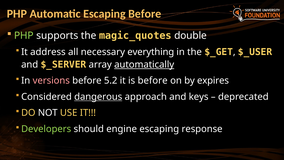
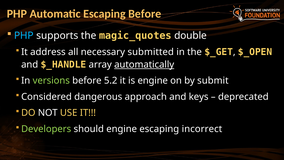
PHP at (24, 36) colour: light green -> light blue
everything: everything -> submitted
$_USER: $_USER -> $_OPEN
$_SERVER: $_SERVER -> $_HANDLE
versions colour: pink -> light green
is before: before -> engine
expires: expires -> submit
dangerous underline: present -> none
response: response -> incorrect
